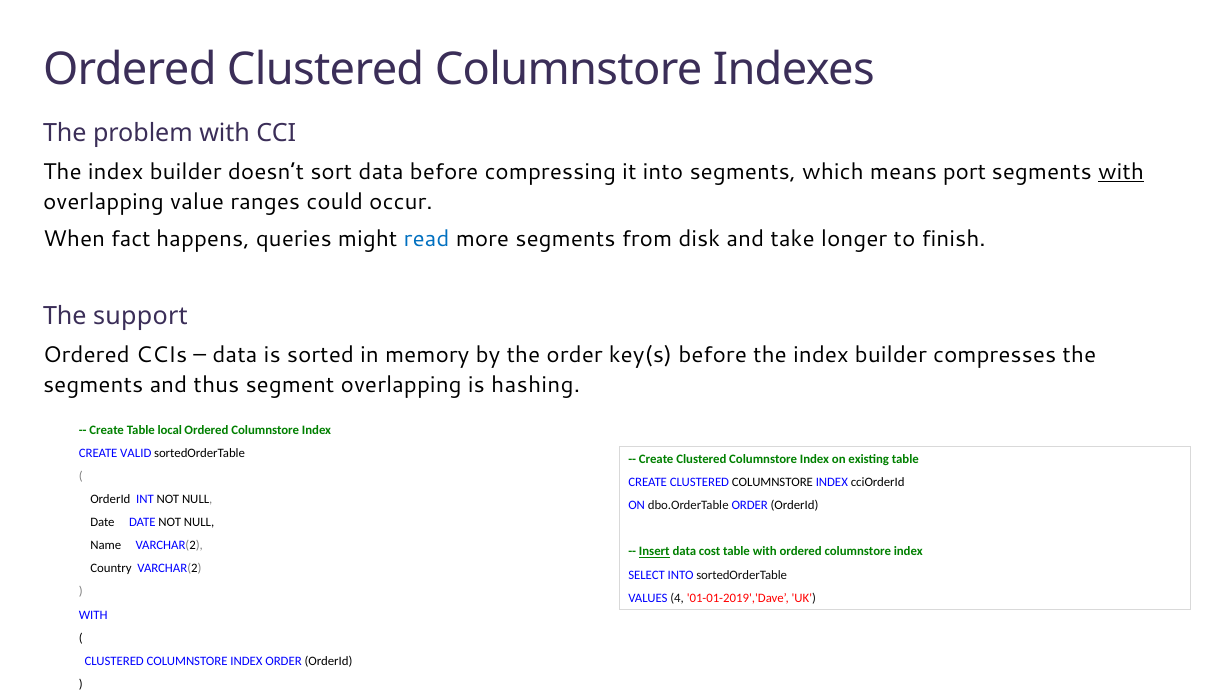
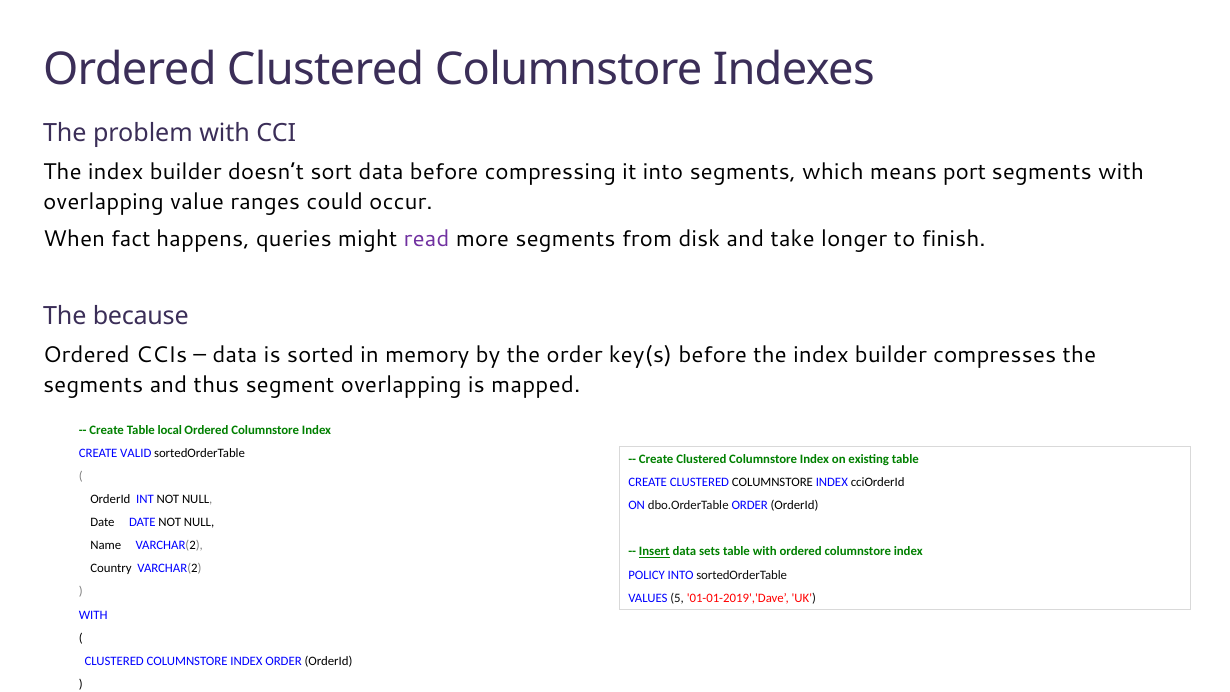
with at (1121, 172) underline: present -> none
read colour: blue -> purple
support: support -> because
hashing: hashing -> mapped
cost: cost -> sets
SELECT: SELECT -> POLICY
4: 4 -> 5
